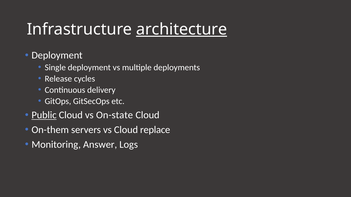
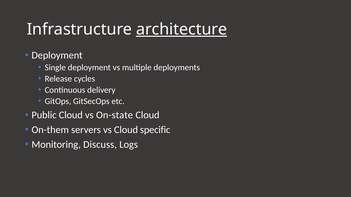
Public underline: present -> none
replace: replace -> specific
Answer: Answer -> Discuss
